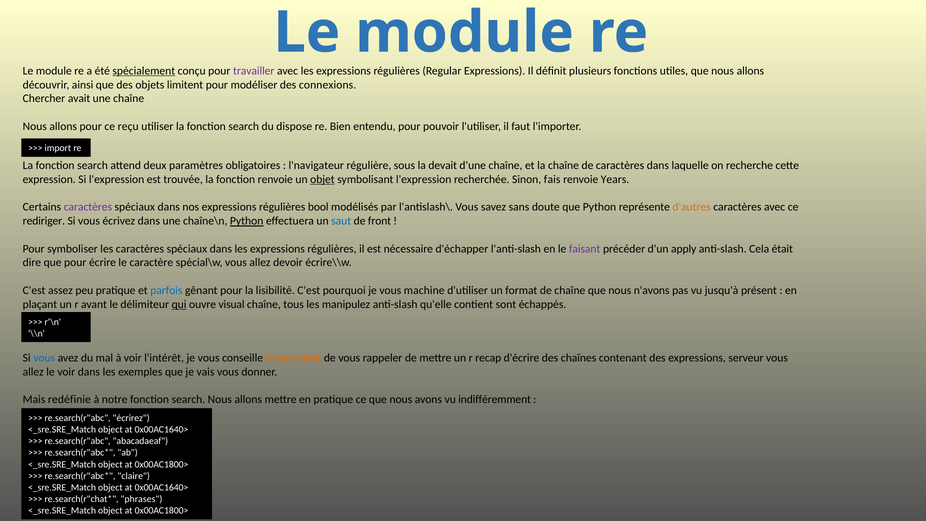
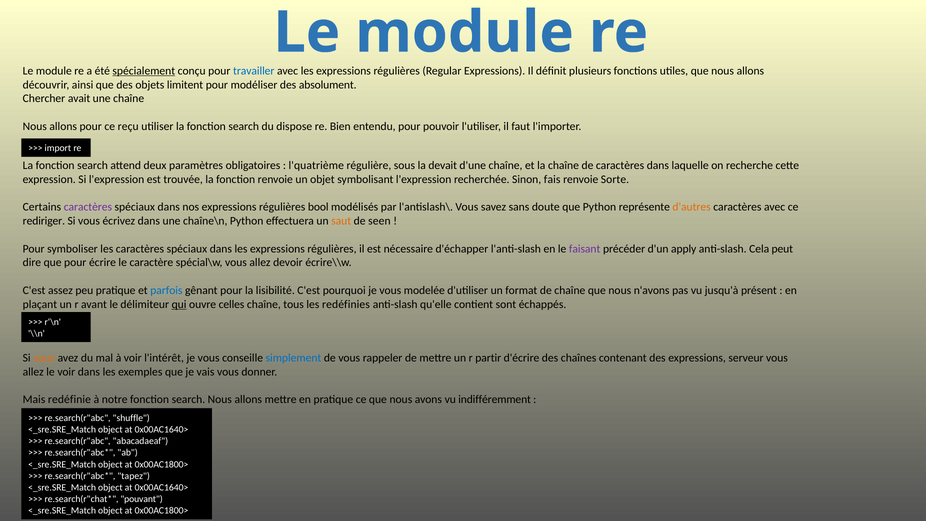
travailler colour: purple -> blue
connexions: connexions -> absolument
l'navigateur: l'navigateur -> l'quatrième
objet underline: present -> none
Years: Years -> Sorte
Python at (247, 221) underline: present -> none
saut colour: blue -> orange
front: front -> seen
était: était -> peut
machine: machine -> modelée
visual: visual -> celles
manipulez: manipulez -> redéfinies
vous at (44, 358) colour: blue -> orange
simplement colour: orange -> blue
recap: recap -> partir
écrirez: écrirez -> shuffle
claire: claire -> tapez
phrases: phrases -> pouvant
